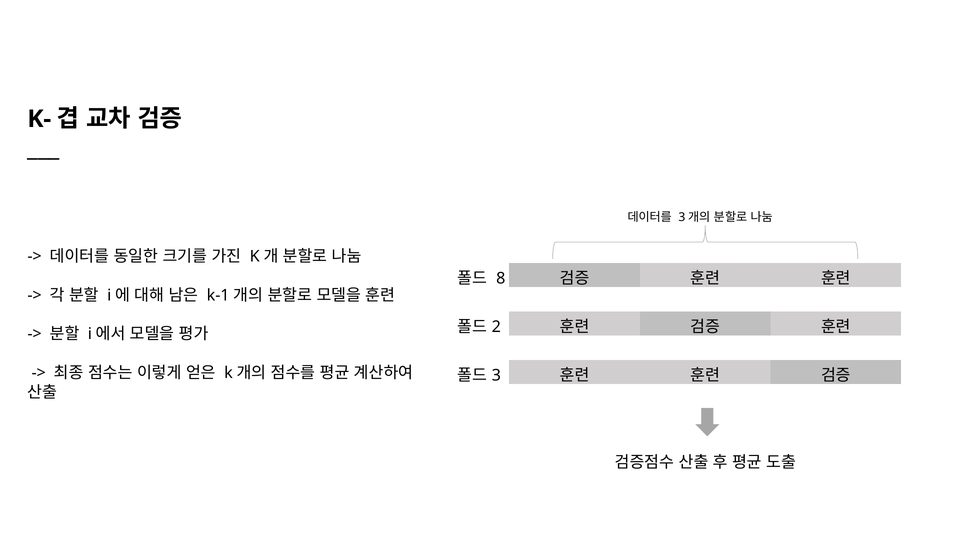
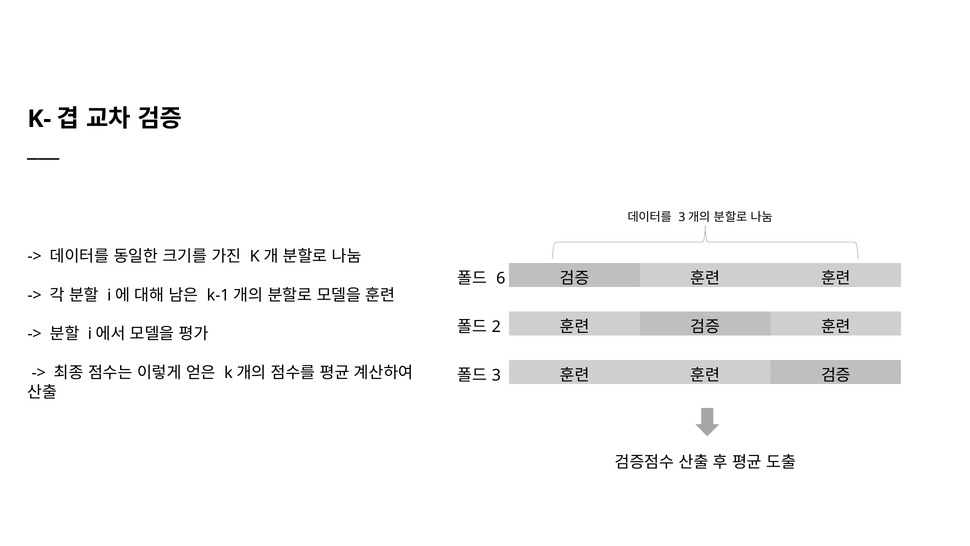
8: 8 -> 6
